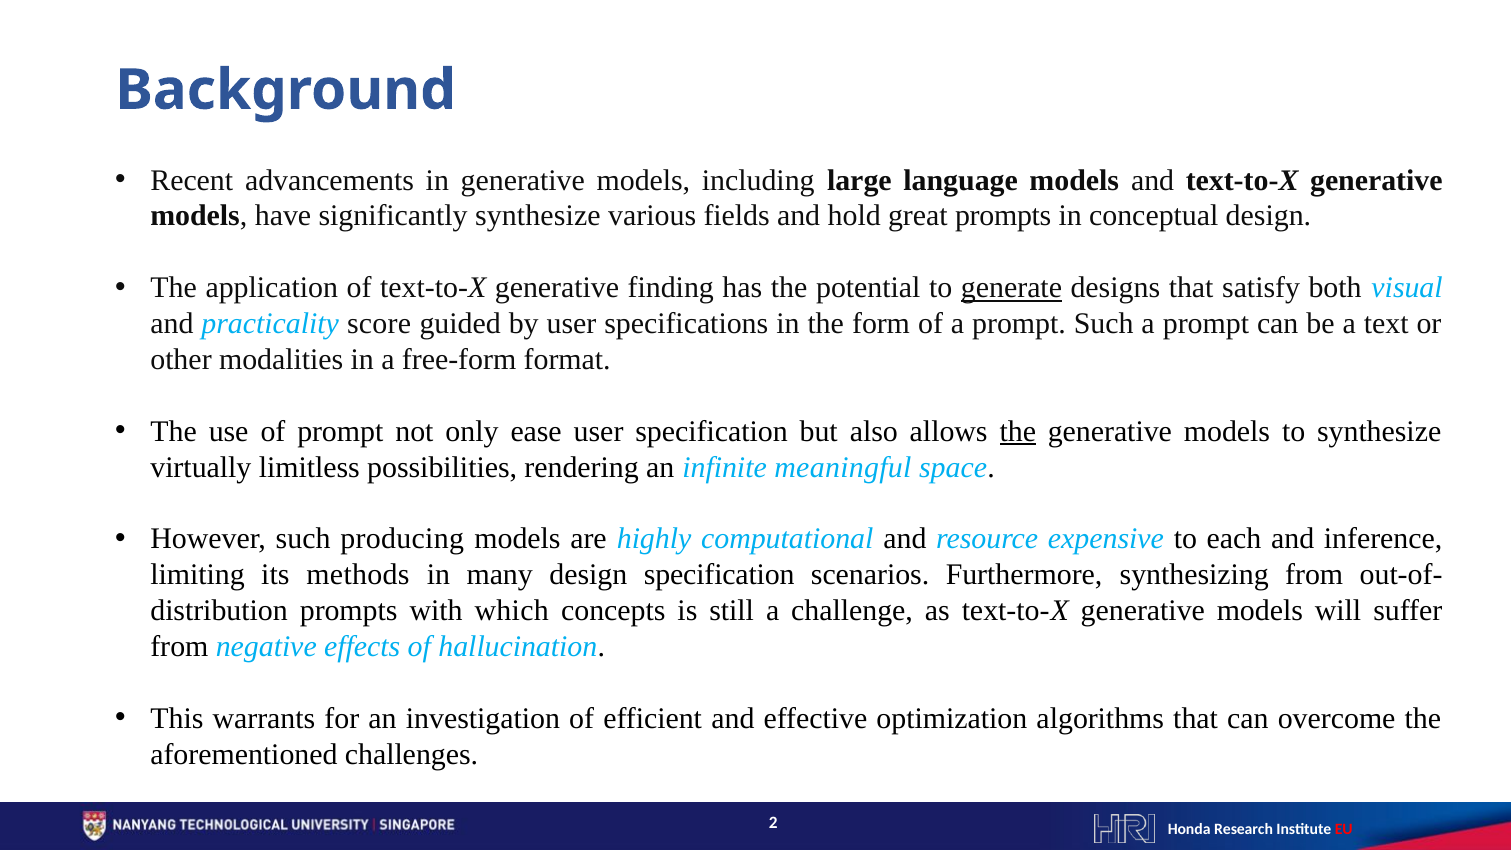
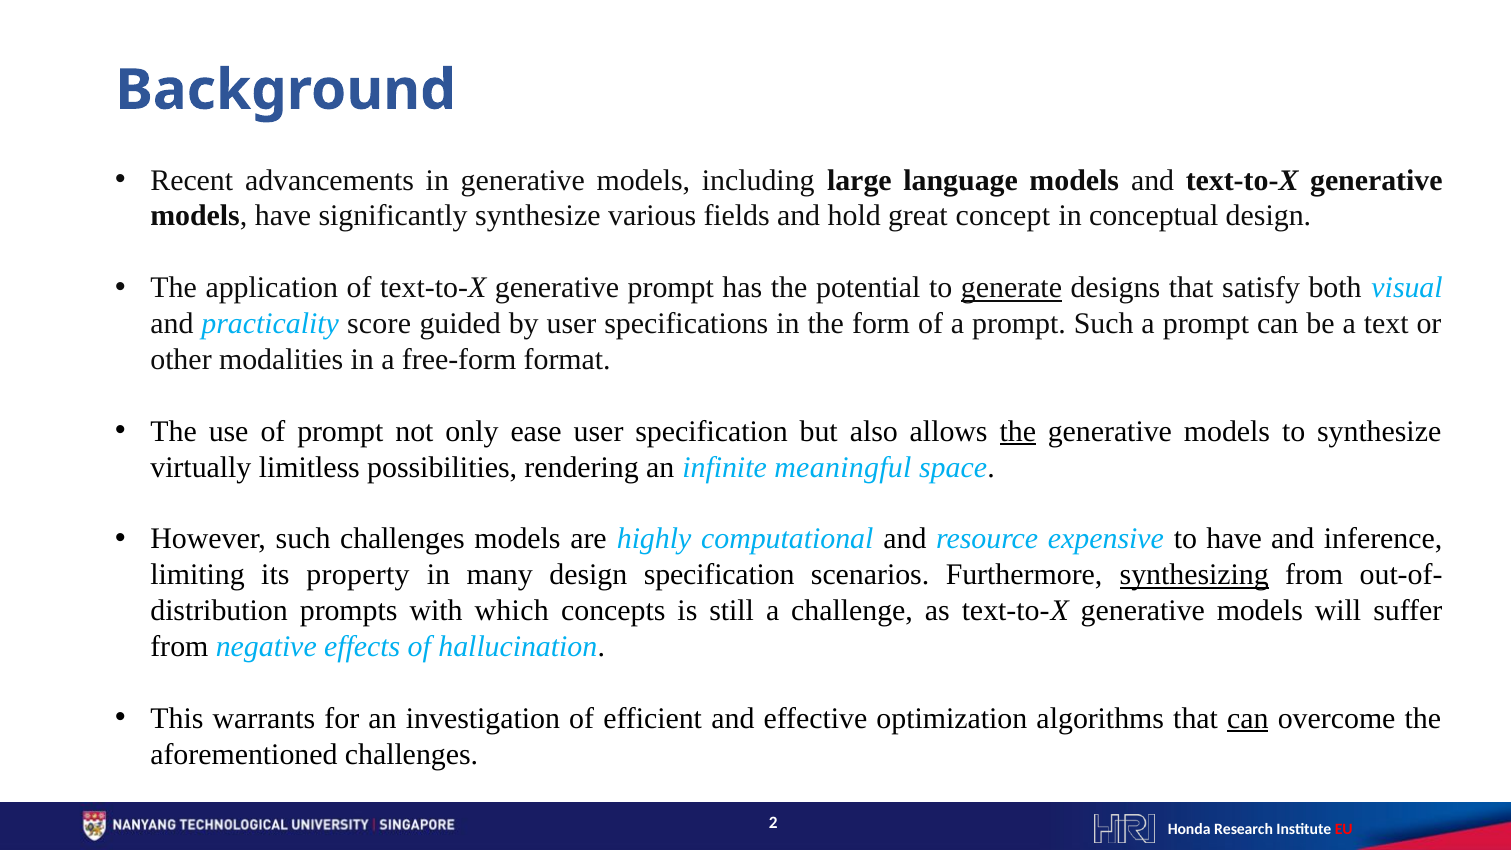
great prompts: prompts -> concept
generative finding: finding -> prompt
such producing: producing -> challenges
to each: each -> have
methods: methods -> property
synthesizing underline: none -> present
can at (1248, 718) underline: none -> present
